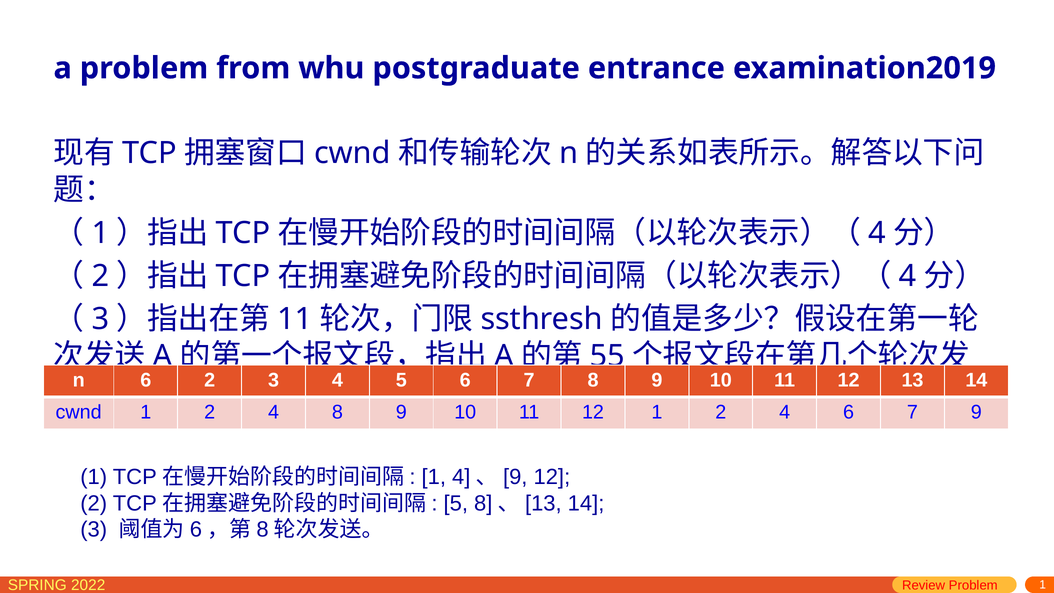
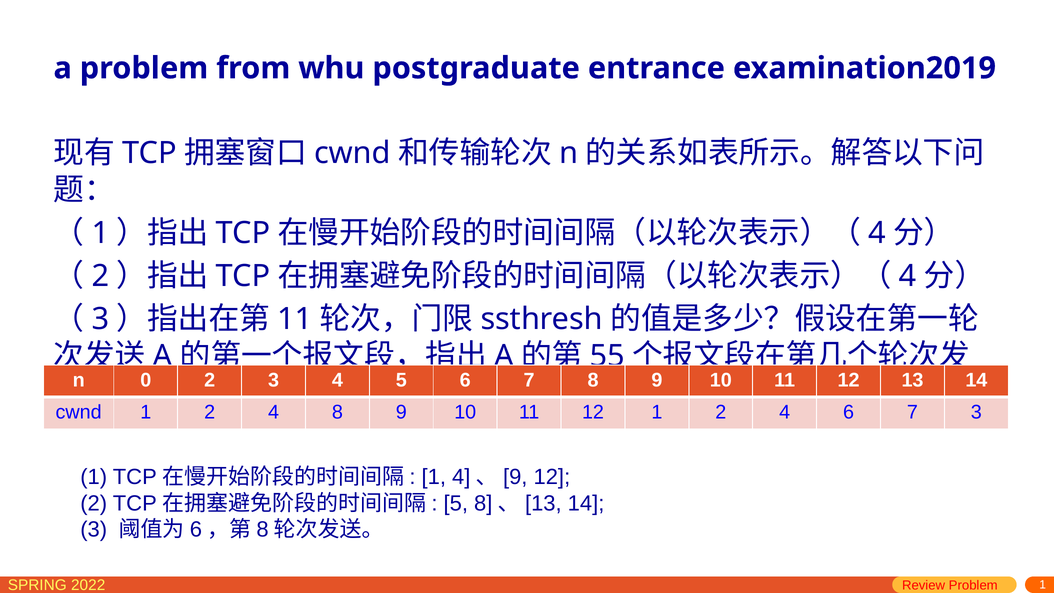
6 at (146, 380): 6 -> 0
7 9: 9 -> 3
